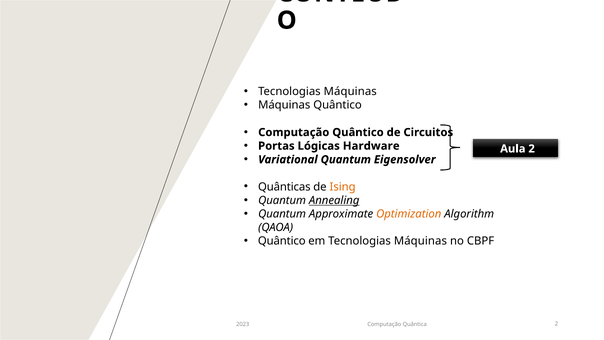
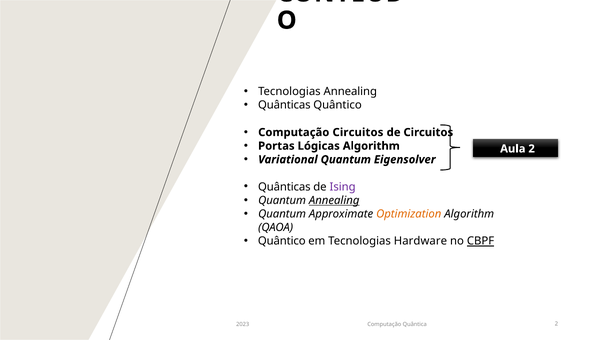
Máquinas at (350, 91): Máquinas -> Annealing
Máquinas at (284, 105): Máquinas -> Quânticas
Computação Quântico: Quântico -> Circuitos
Lógicas Hardware: Hardware -> Algorithm
Ising colour: orange -> purple
em Tecnologias Máquinas: Máquinas -> Hardware
CBPF underline: none -> present
